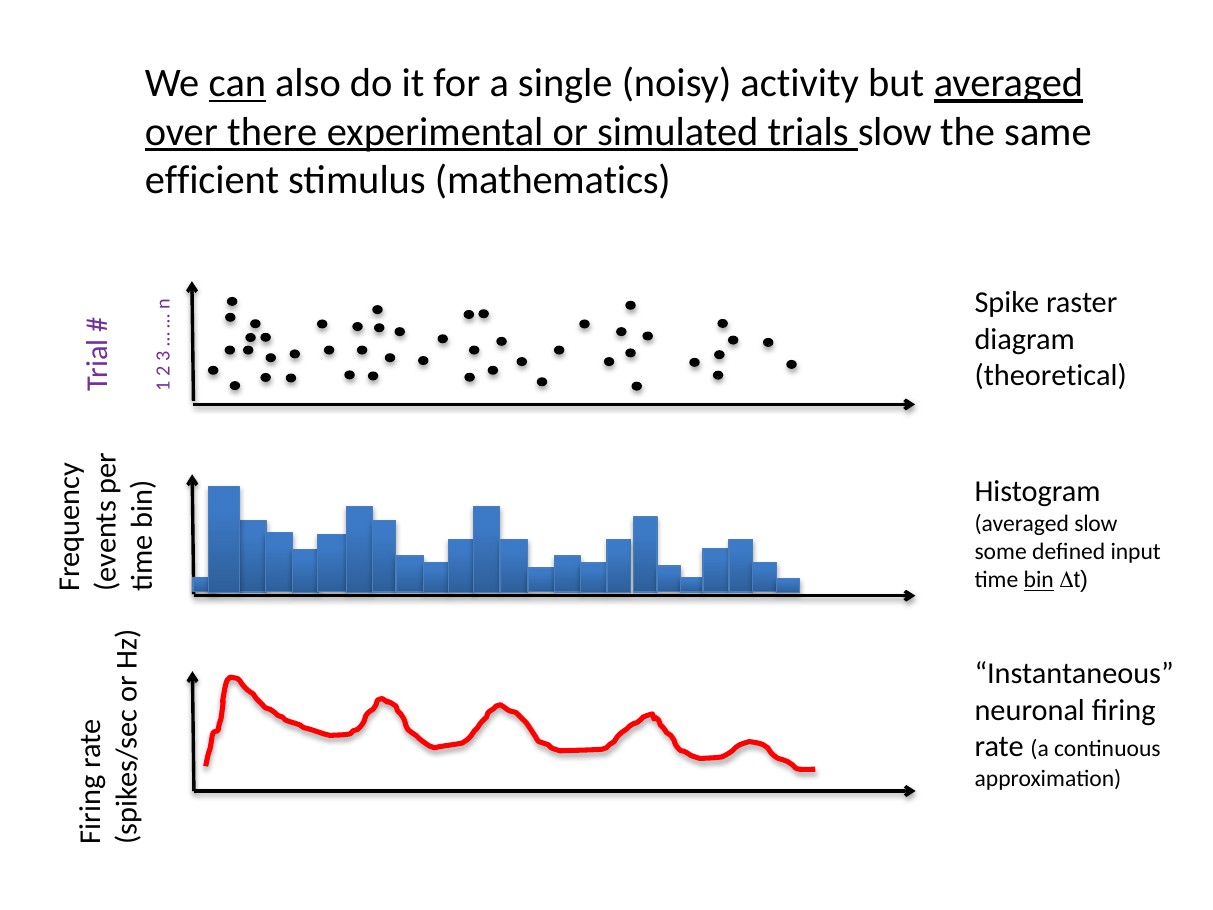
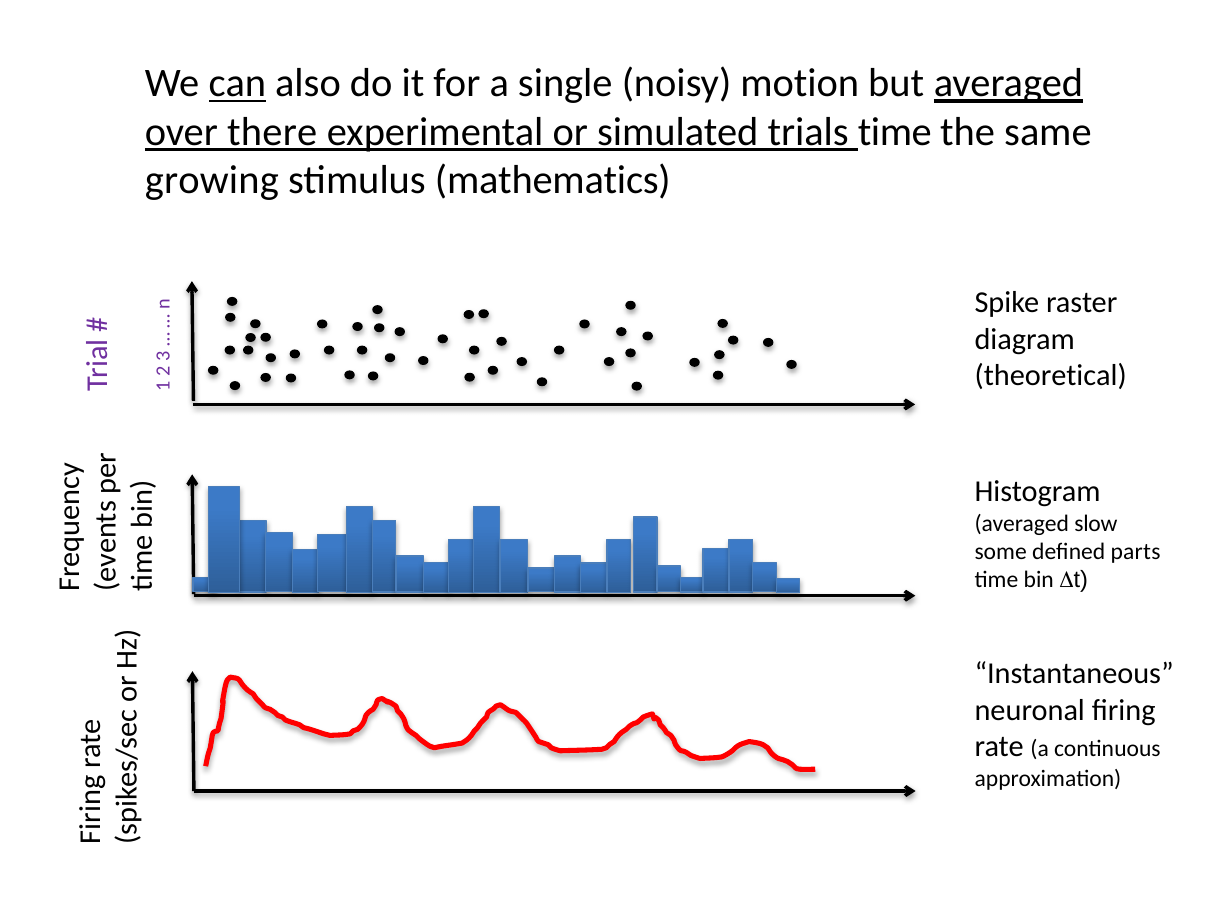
activity: activity -> motion
trials slow: slow -> time
efficient: efficient -> growing
input: input -> parts
bin underline: present -> none
